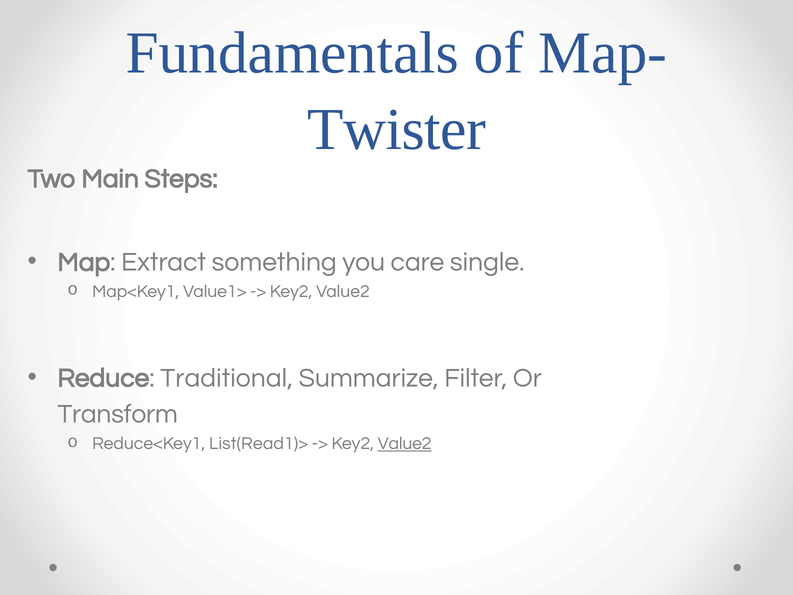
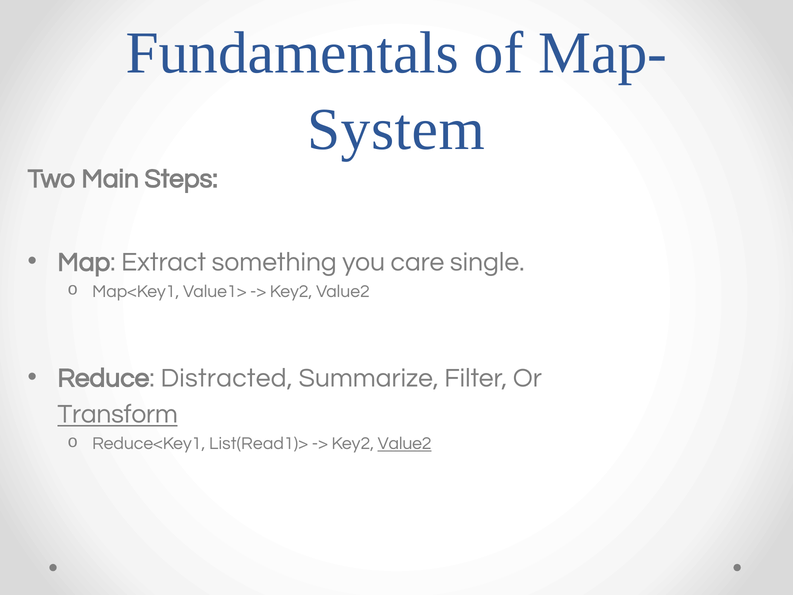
Twister: Twister -> System
Traditional: Traditional -> Distracted
Transform underline: none -> present
